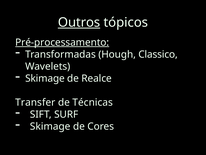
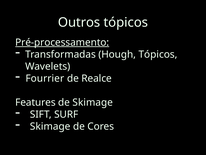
Outros underline: present -> none
Hough Classico: Classico -> Tópicos
Skimage at (45, 78): Skimage -> Fourrier
Transfer: Transfer -> Features
de Técnicas: Técnicas -> Skimage
